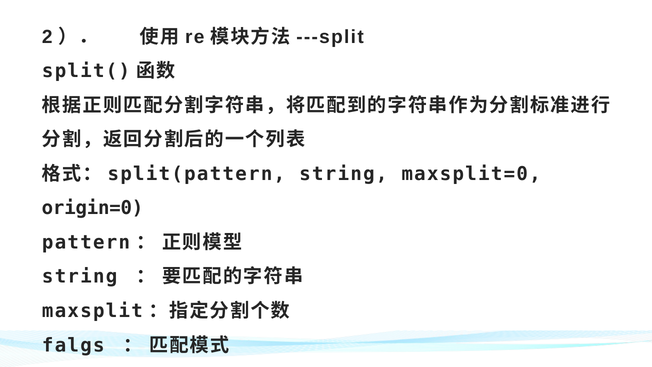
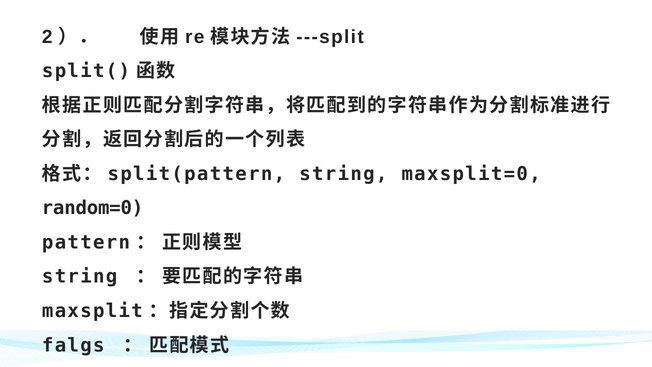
origin=0: origin=0 -> random=0
